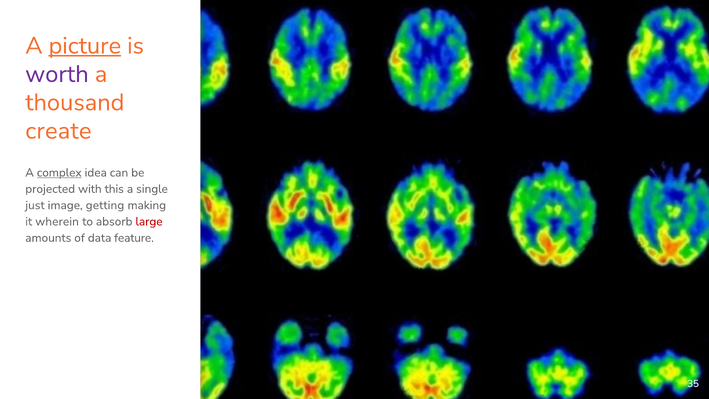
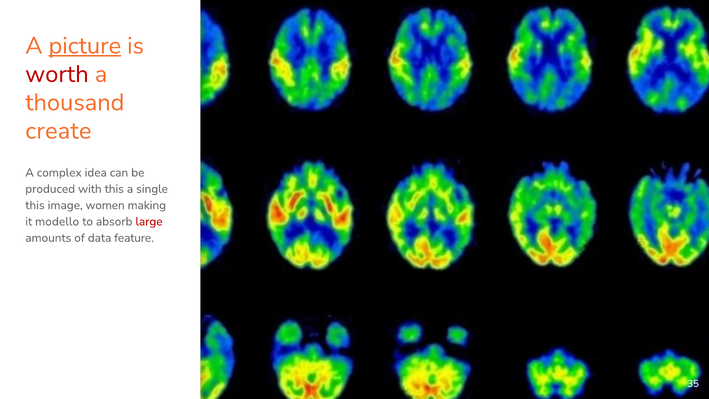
worth colour: purple -> red
complex underline: present -> none
projected: projected -> produced
just at (35, 205): just -> this
getting: getting -> women
wherein: wherein -> modello
